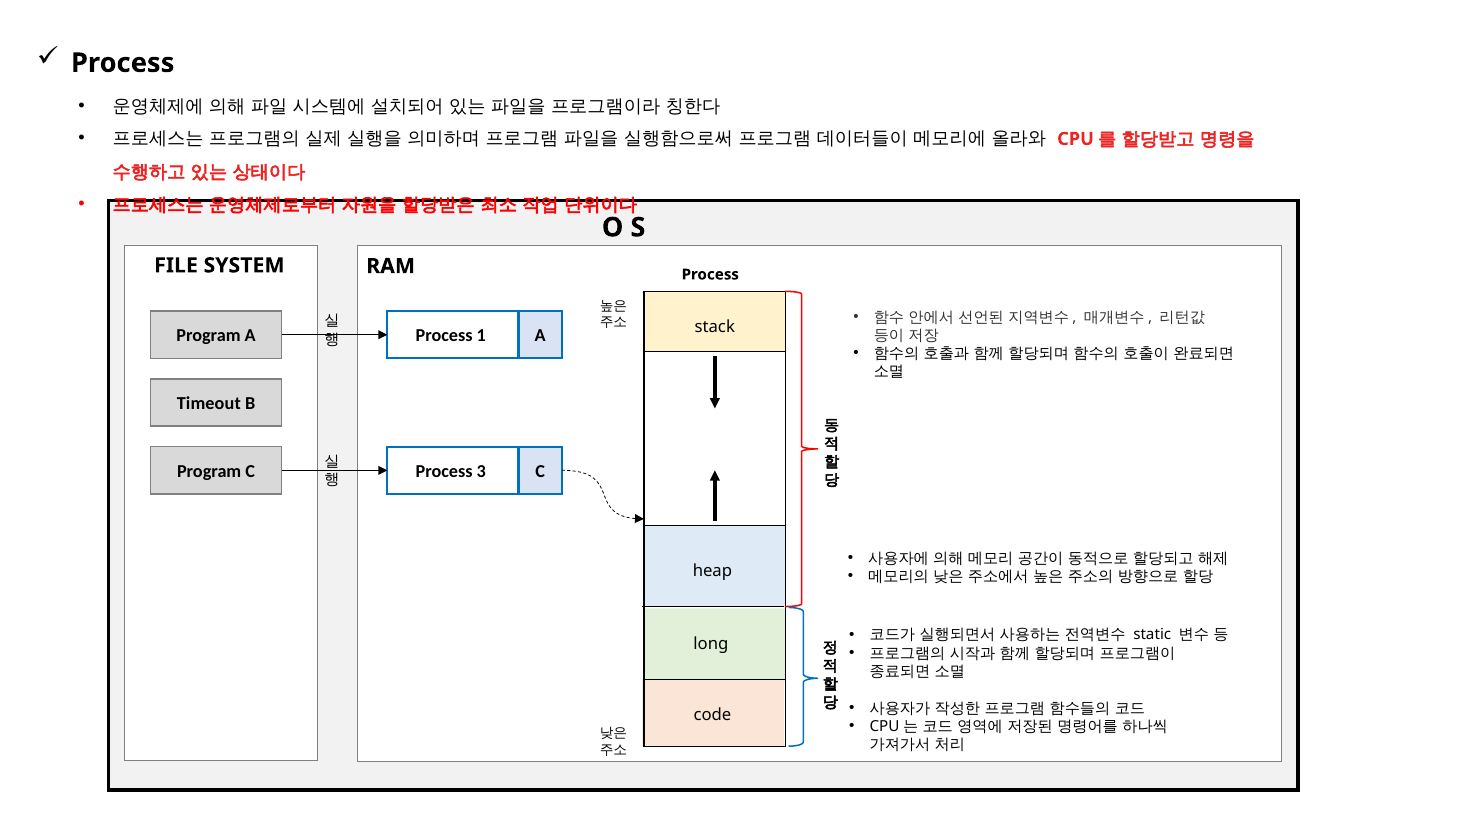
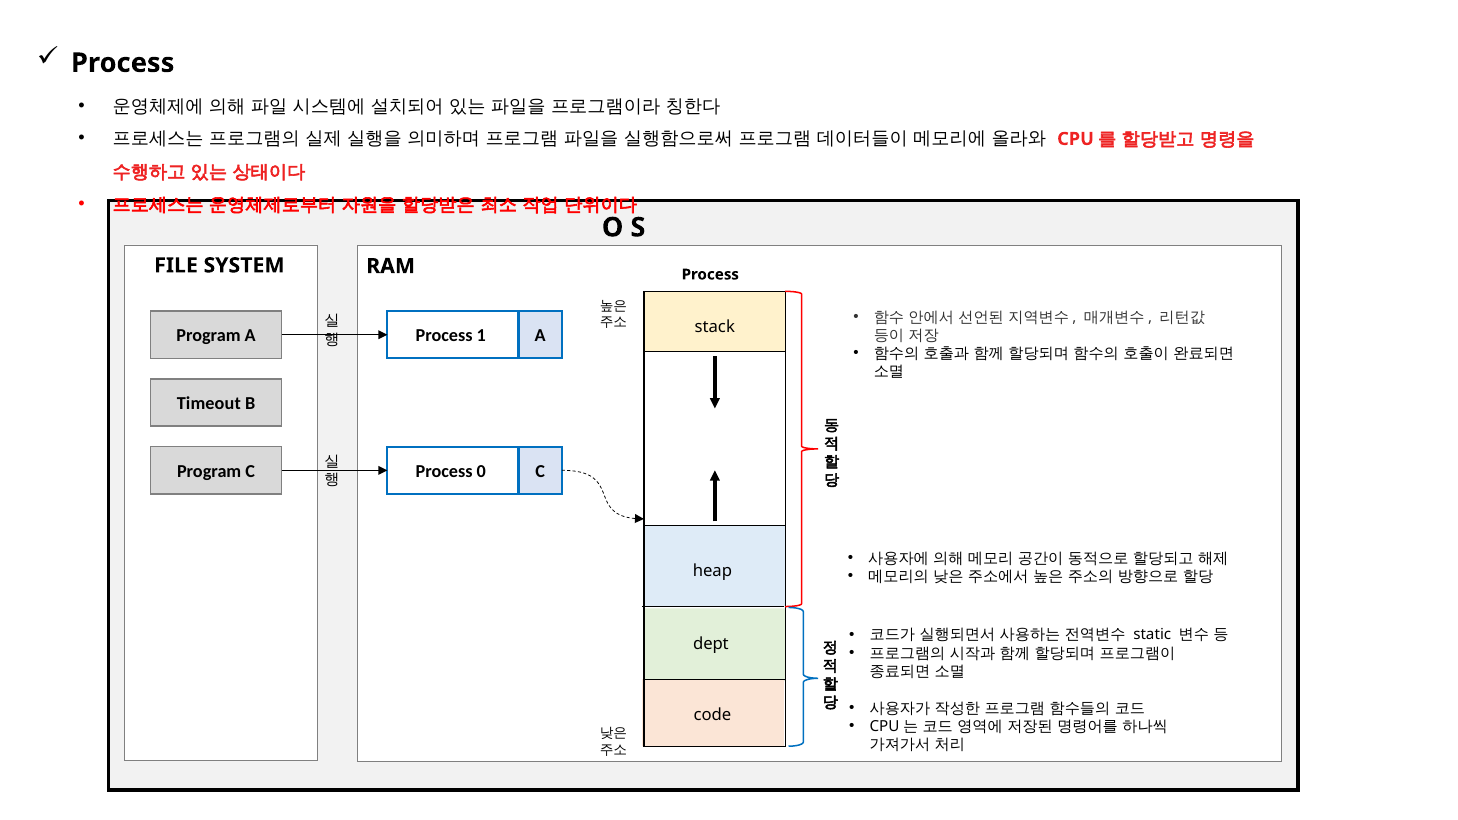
3: 3 -> 0
long: long -> dept
